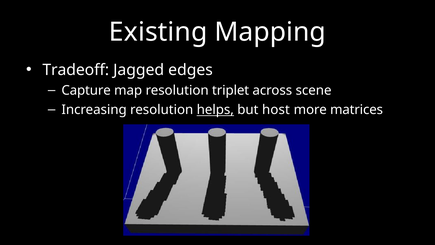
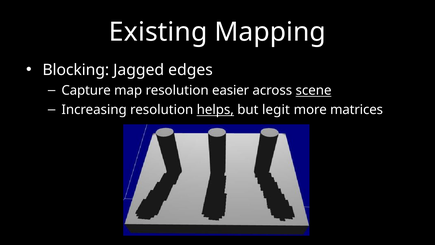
Tradeoff: Tradeoff -> Blocking
triplet: triplet -> easier
scene underline: none -> present
host: host -> legit
